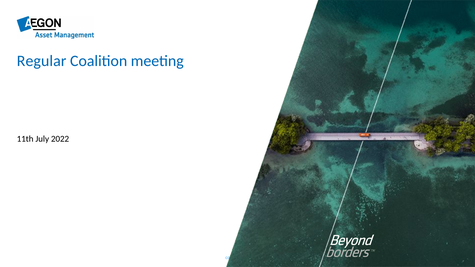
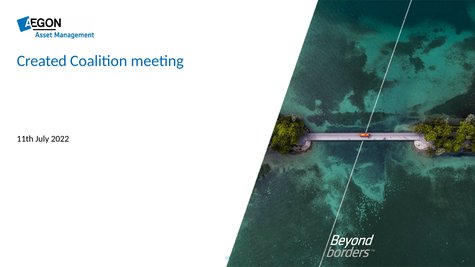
Regular: Regular -> Created
